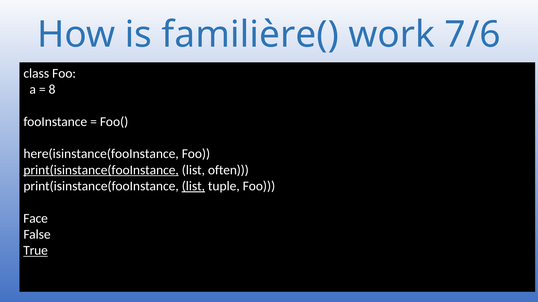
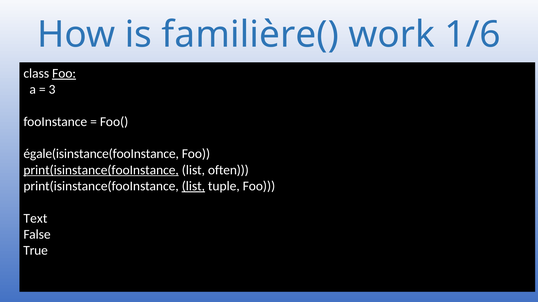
7/6: 7/6 -> 1/6
Foo at (64, 73) underline: none -> present
8: 8 -> 3
here(isinstance(fooInstance: here(isinstance(fooInstance -> égale(isinstance(fooInstance
Face: Face -> Text
True underline: present -> none
